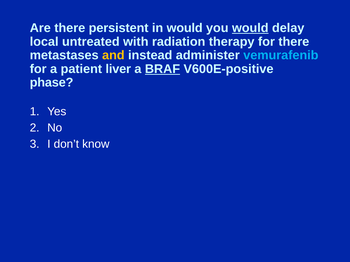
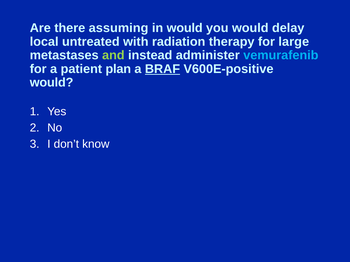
persistent: persistent -> assuming
would at (250, 28) underline: present -> none
for there: there -> large
and colour: yellow -> light green
liver: liver -> plan
phase at (52, 83): phase -> would
